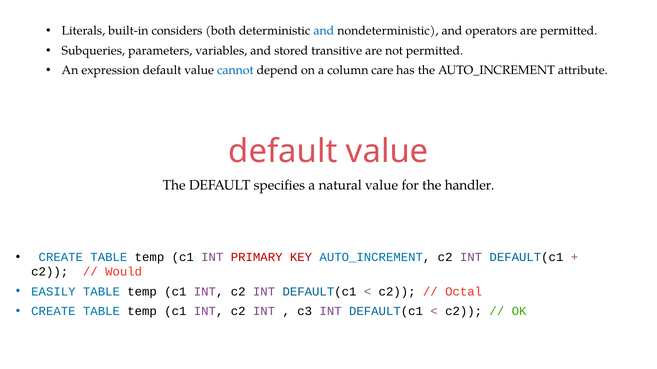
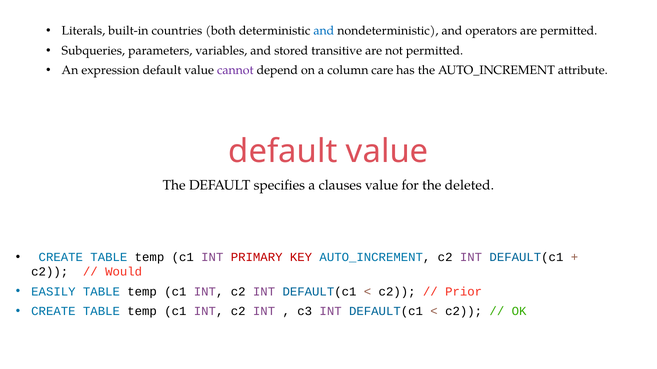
considers: considers -> countries
cannot colour: blue -> purple
natural: natural -> clauses
handler: handler -> deleted
Octal: Octal -> Prior
